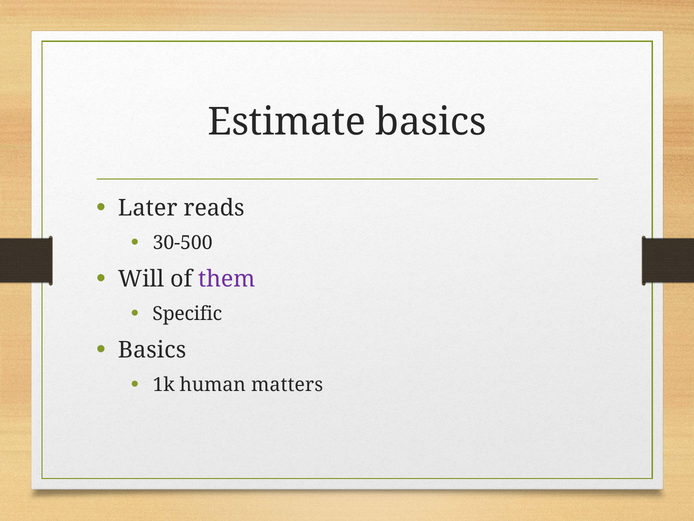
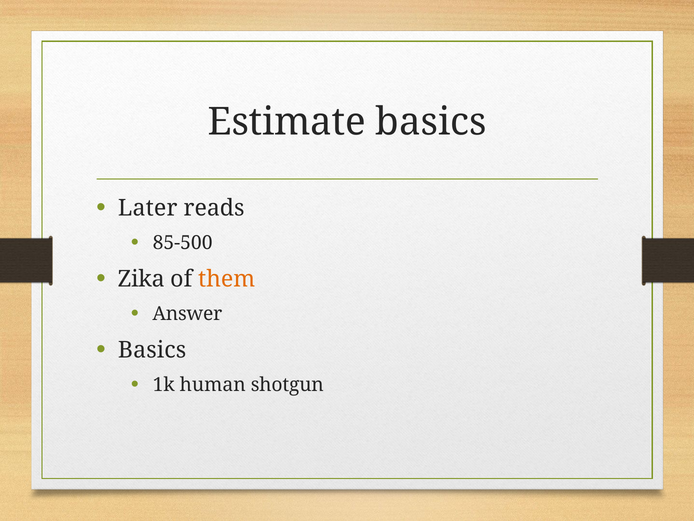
30-500: 30-500 -> 85-500
Will: Will -> Zika
them colour: purple -> orange
Specific: Specific -> Answer
matters: matters -> shotgun
